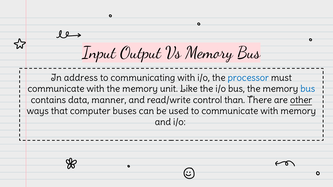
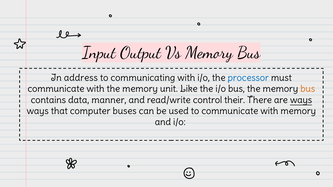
bus at (308, 89) colour: blue -> orange
than: than -> their
are other: other -> ways
